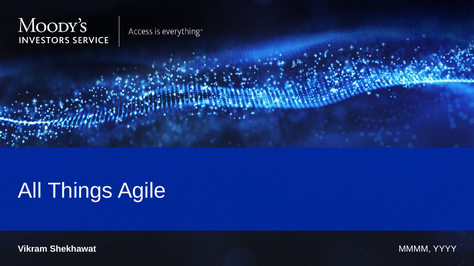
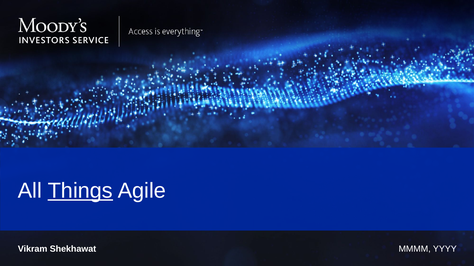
Things underline: none -> present
